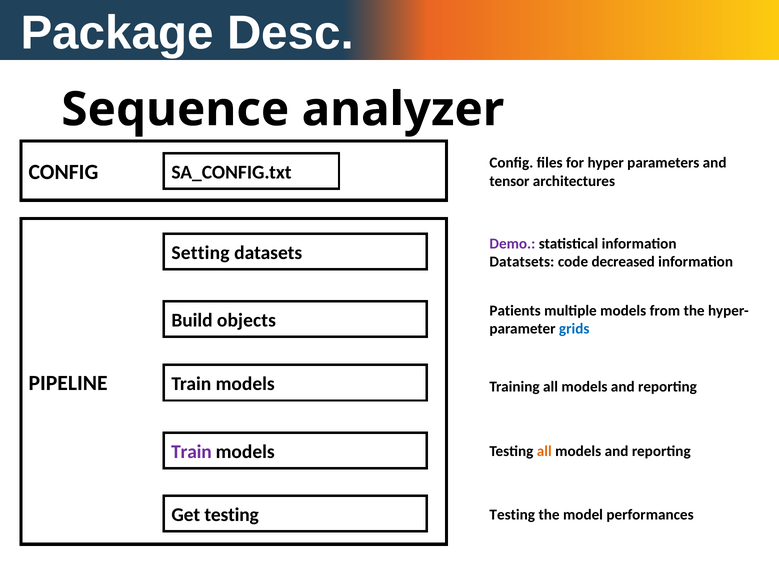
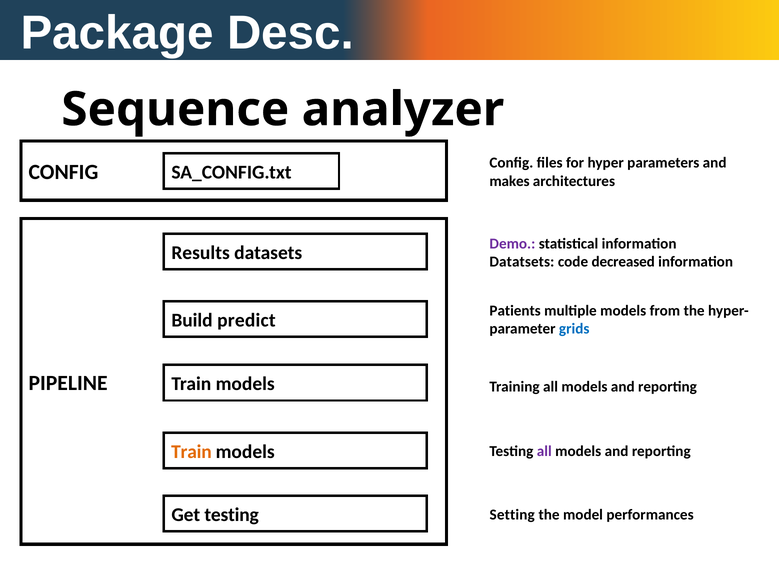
tensor: tensor -> makes
Setting: Setting -> Results
objects: objects -> predict
Train at (191, 452) colour: purple -> orange
all at (544, 452) colour: orange -> purple
Testing at (512, 515): Testing -> Setting
